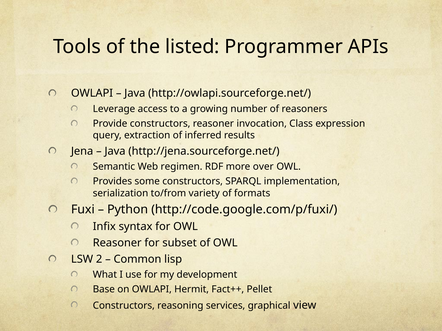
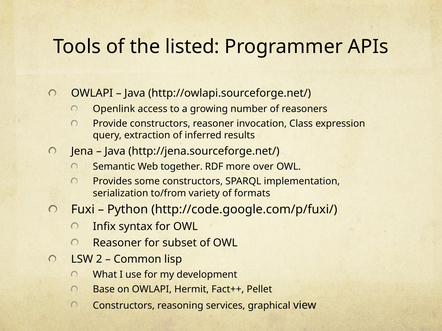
Leverage: Leverage -> Openlink
regimen: regimen -> together
